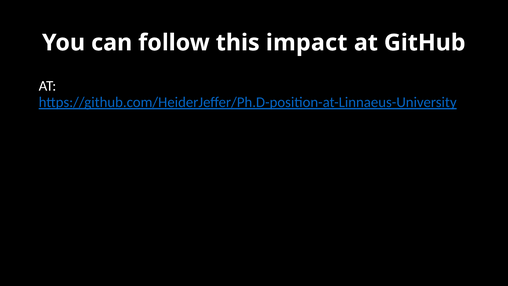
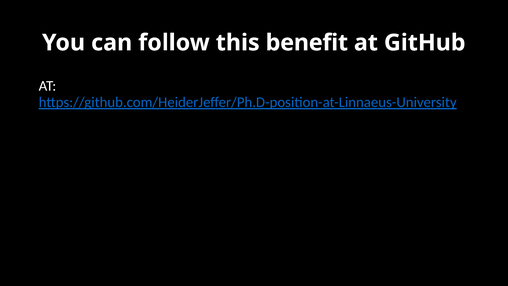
impact: impact -> benefit
